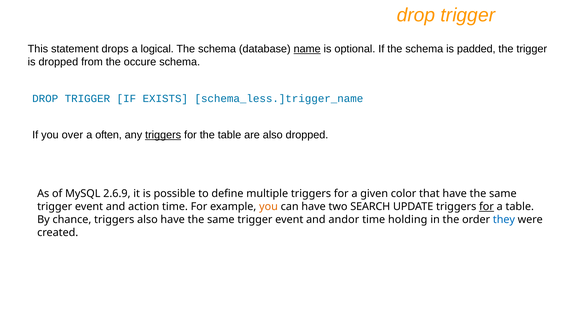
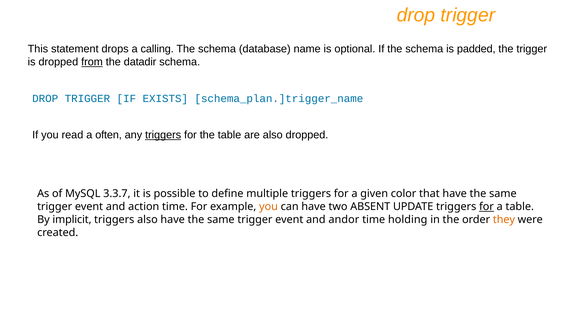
logical: logical -> calling
name underline: present -> none
from underline: none -> present
occure: occure -> datadir
schema_less.]trigger_name: schema_less.]trigger_name -> schema_plan.]trigger_name
over: over -> read
2.6.9: 2.6.9 -> 3.3.7
SEARCH: SEARCH -> ABSENT
chance: chance -> implicit
they colour: blue -> orange
